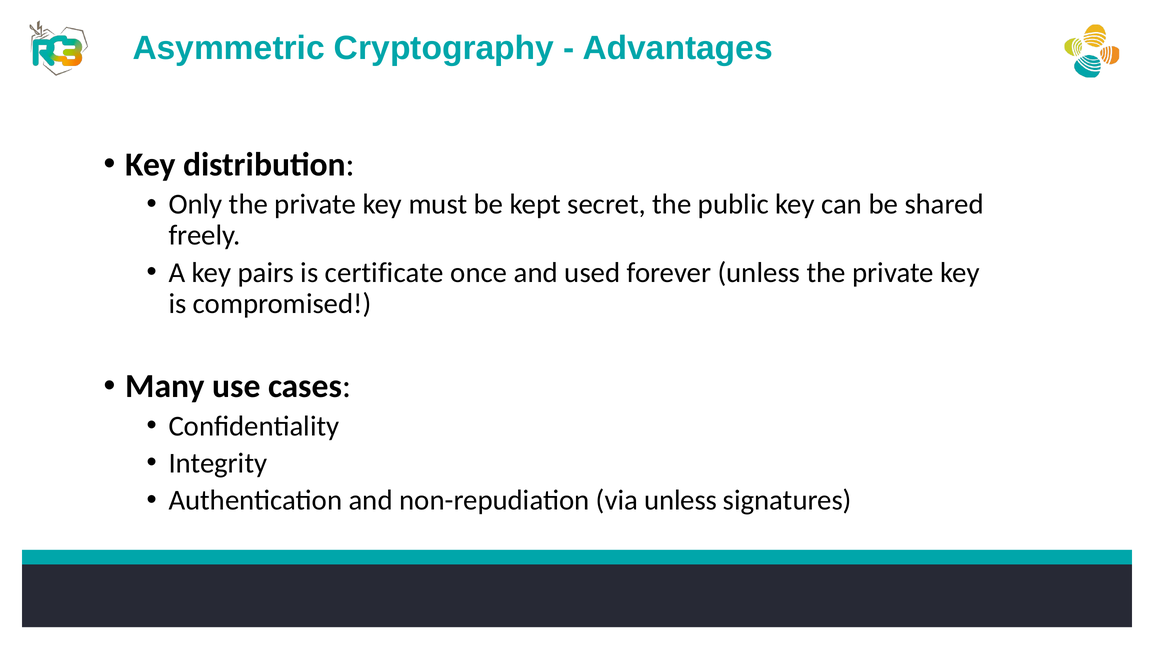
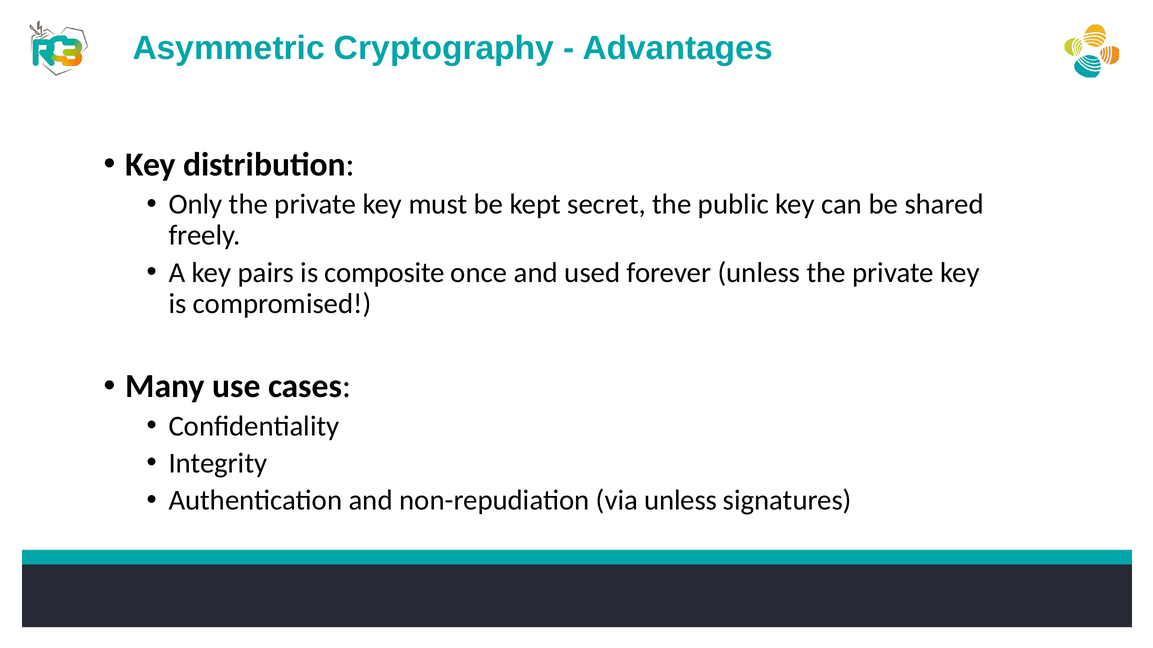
certificate: certificate -> composite
